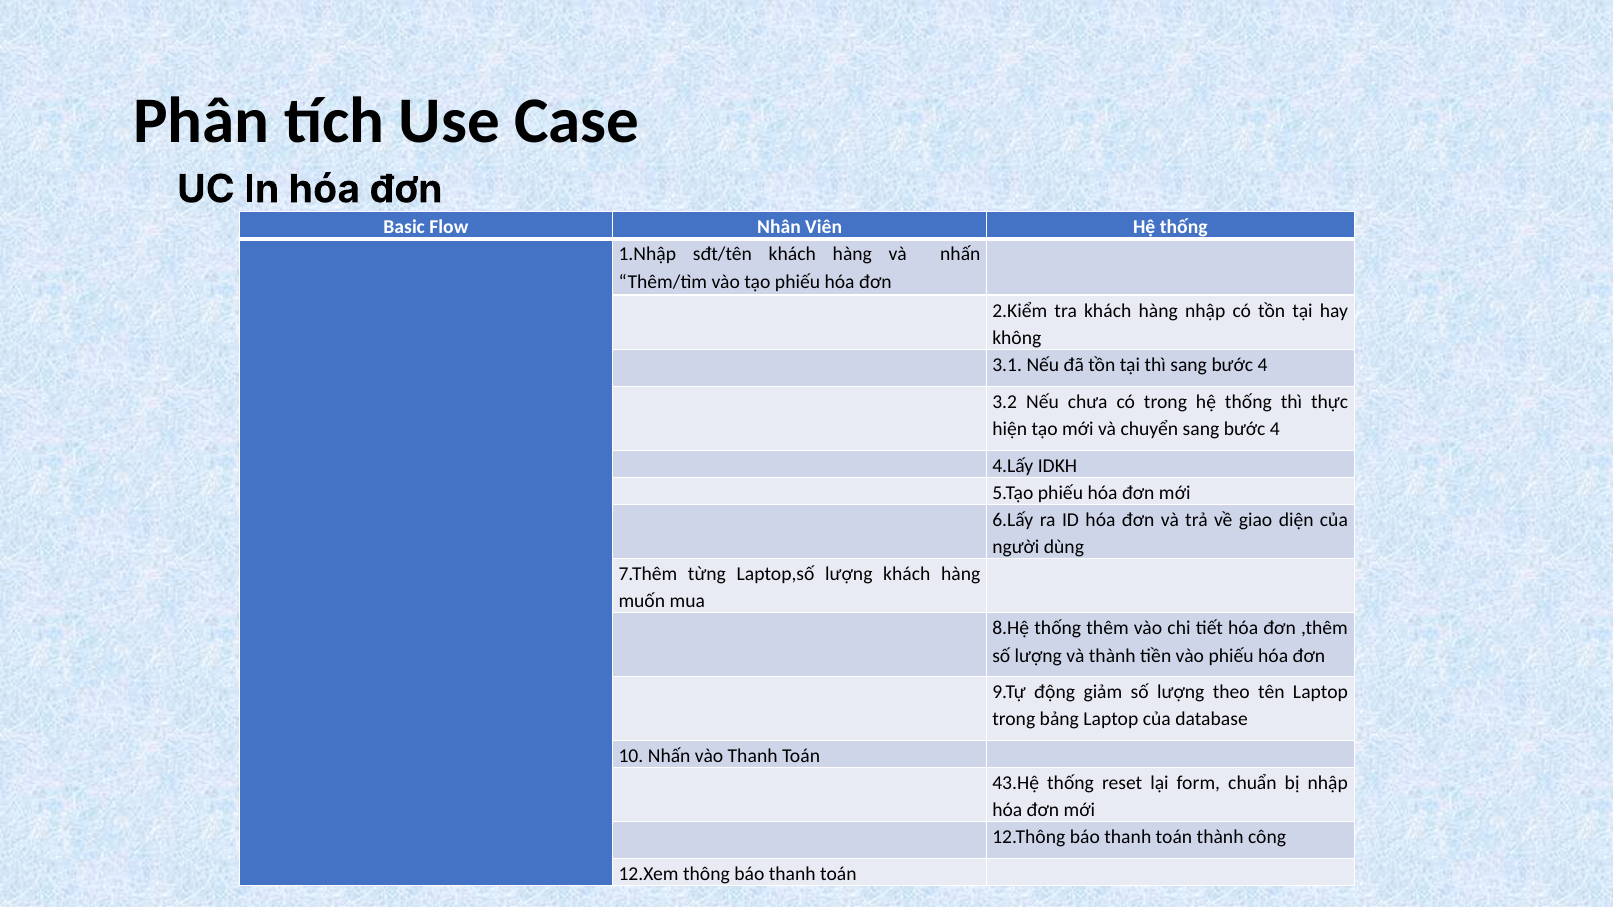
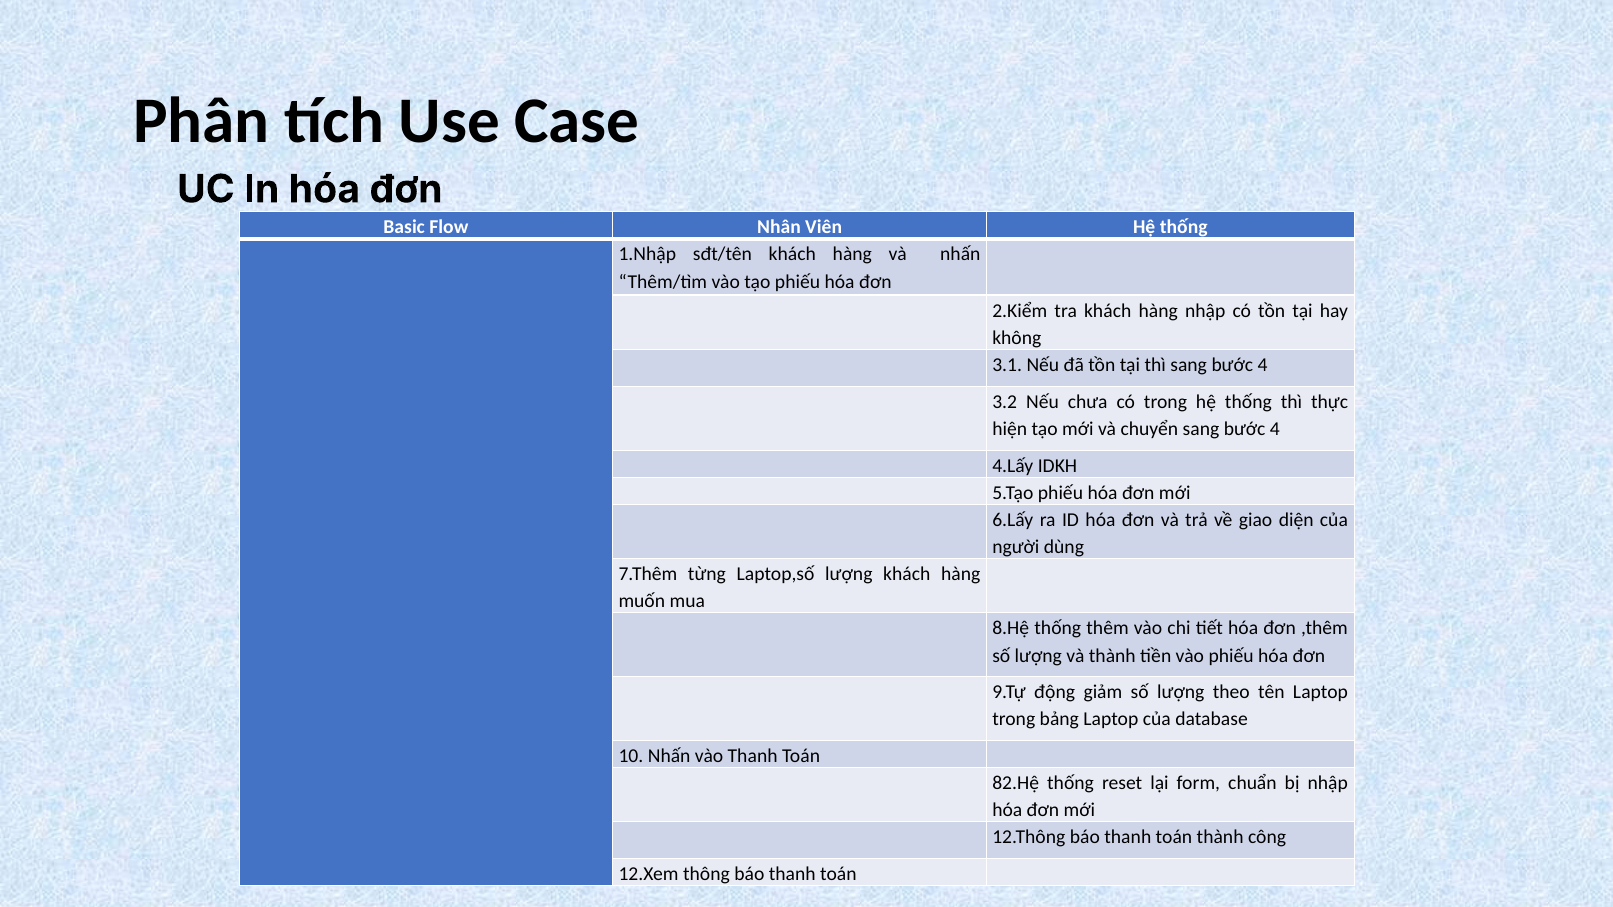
43.Hệ: 43.Hệ -> 82.Hệ
